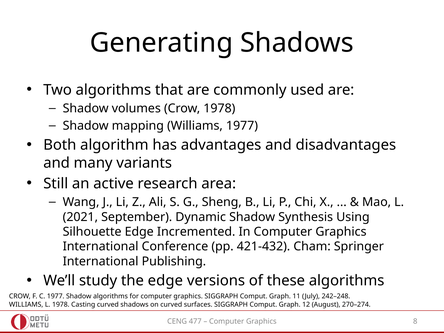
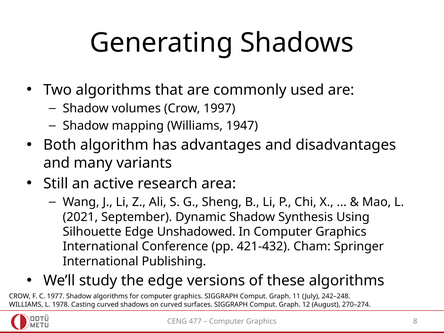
Crow 1978: 1978 -> 1997
Williams 1977: 1977 -> 1947
Incremented: Incremented -> Unshadowed
